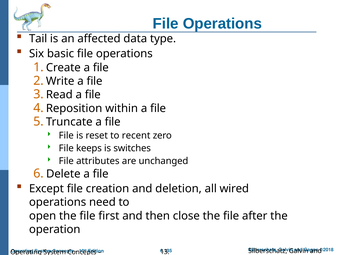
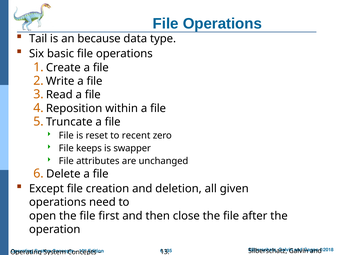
affected: affected -> because
switches: switches -> swapper
wired: wired -> given
